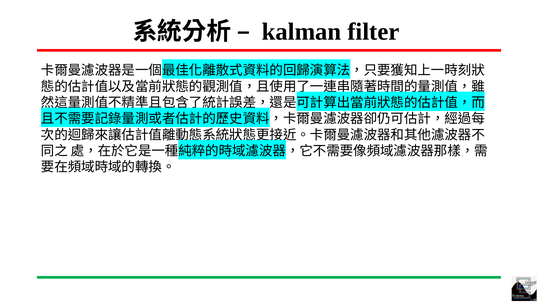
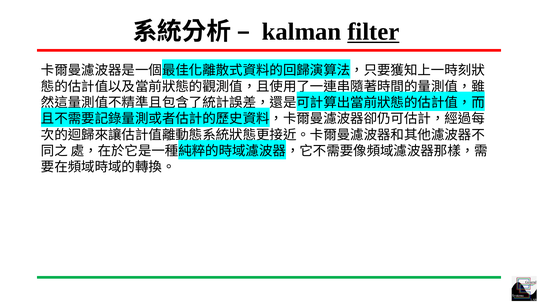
filter underline: none -> present
